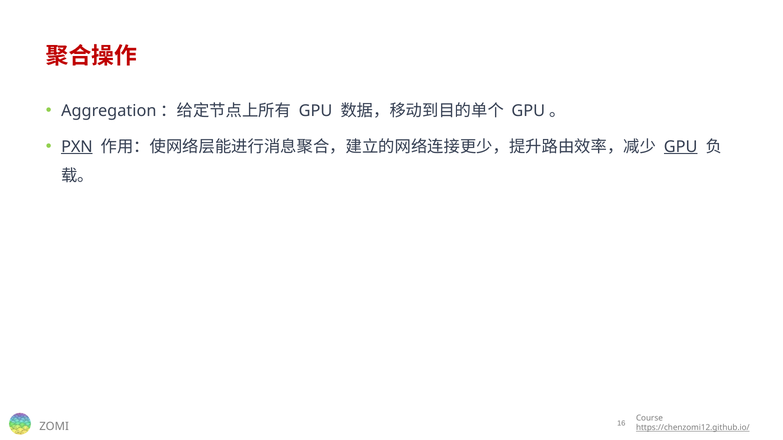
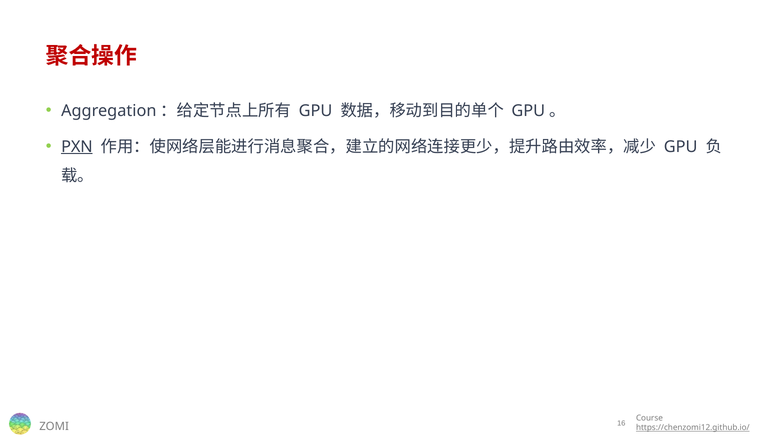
GPU at (681, 147) underline: present -> none
